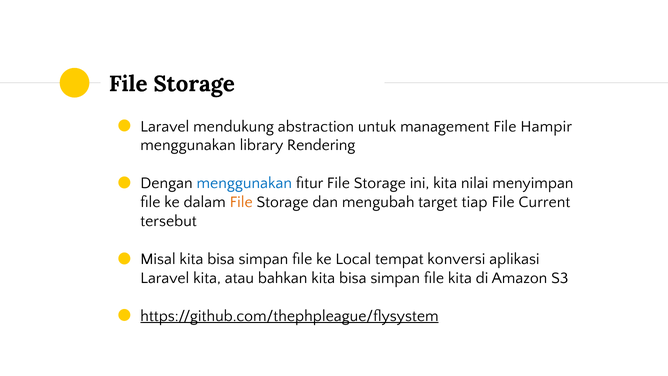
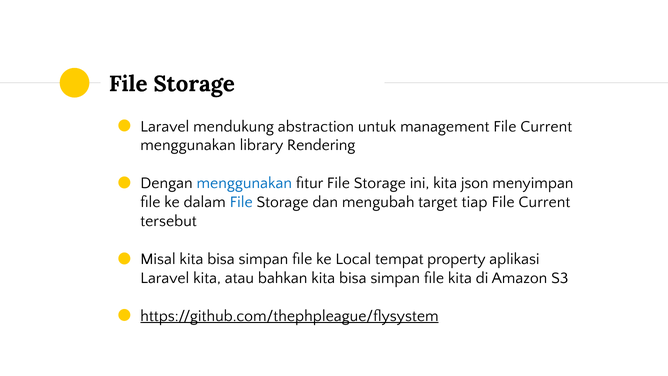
management File Hampir: Hampir -> Current
nilai: nilai -> json
File at (241, 202) colour: orange -> blue
konversi: konversi -> property
